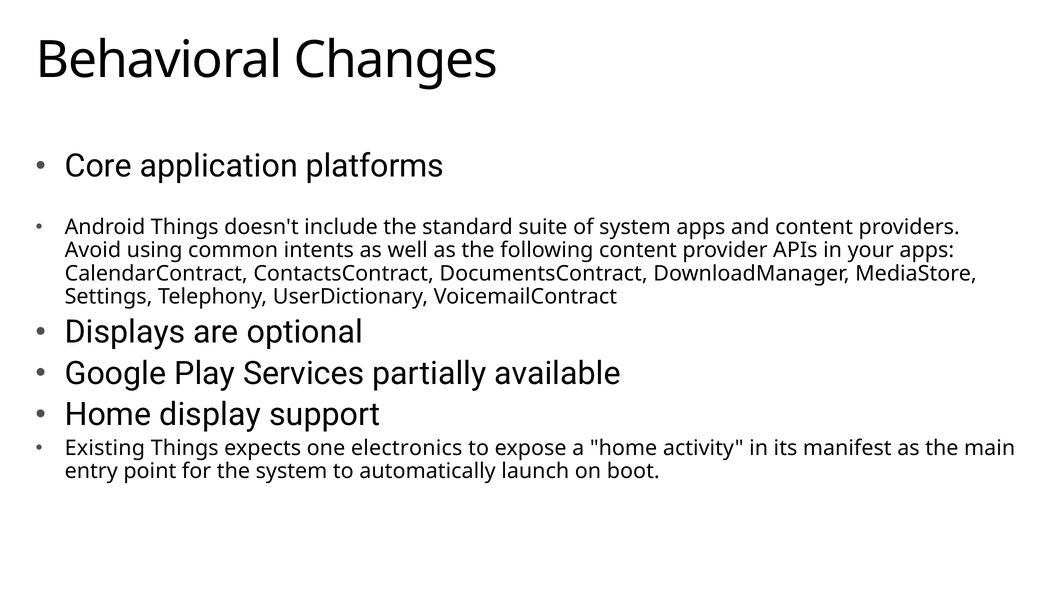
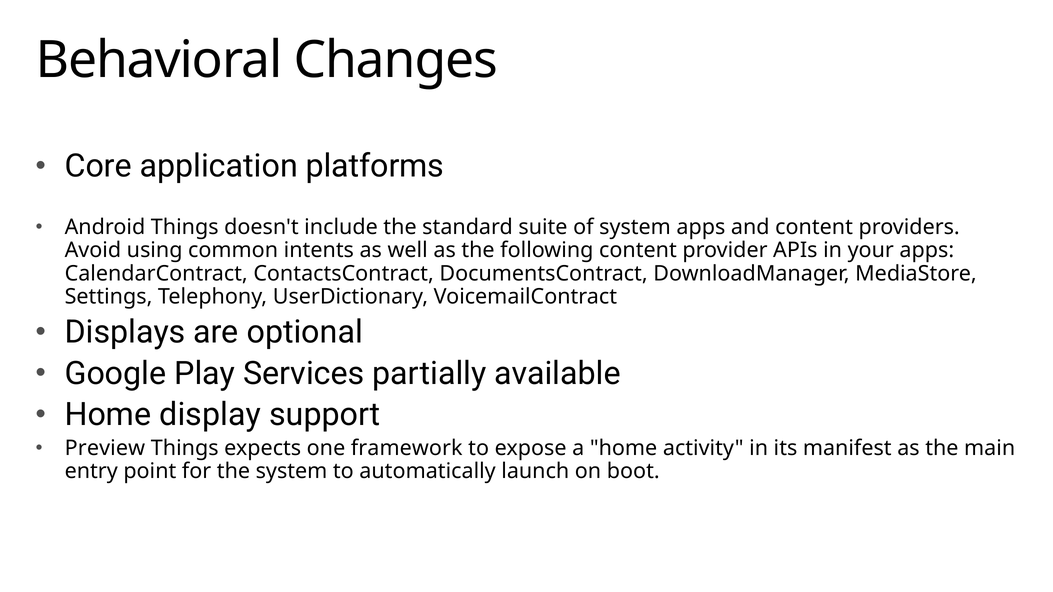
Existing: Existing -> Preview
electronics: electronics -> framework
